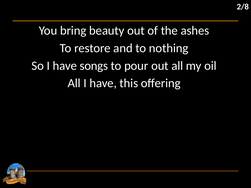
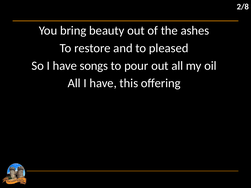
nothing: nothing -> pleased
